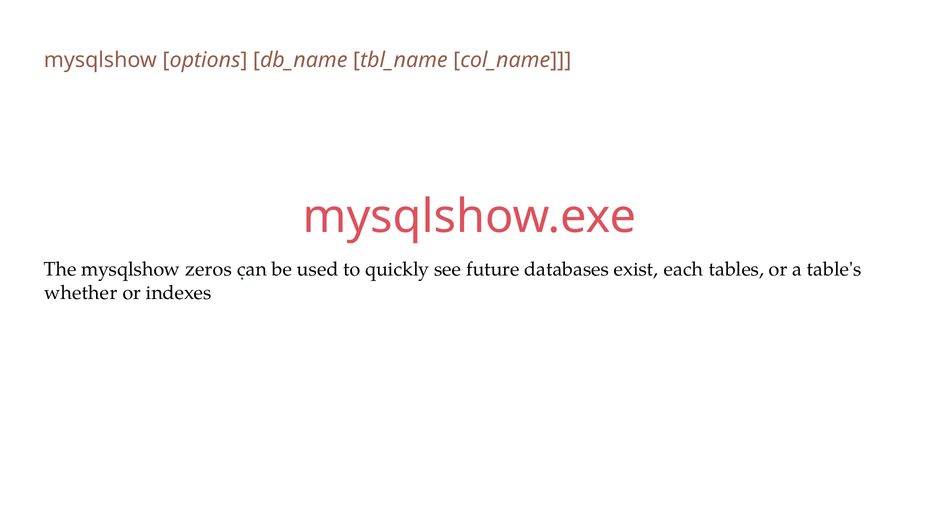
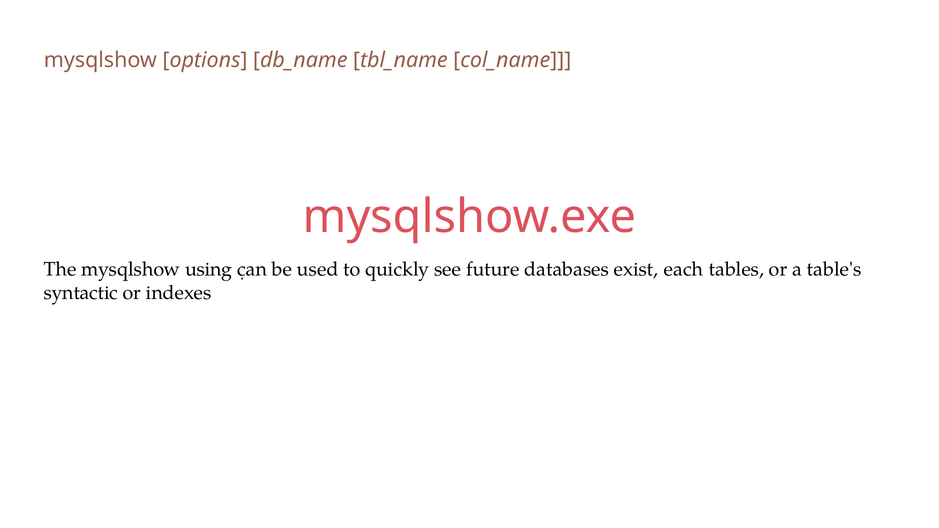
zeros: zeros -> using
whether: whether -> syntactic
